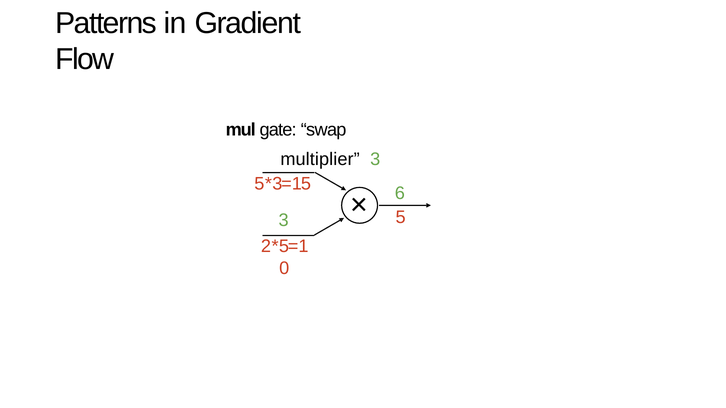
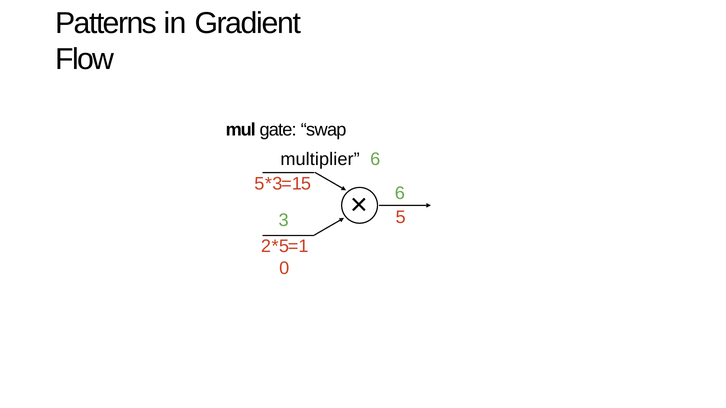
multiplier 3: 3 -> 6
